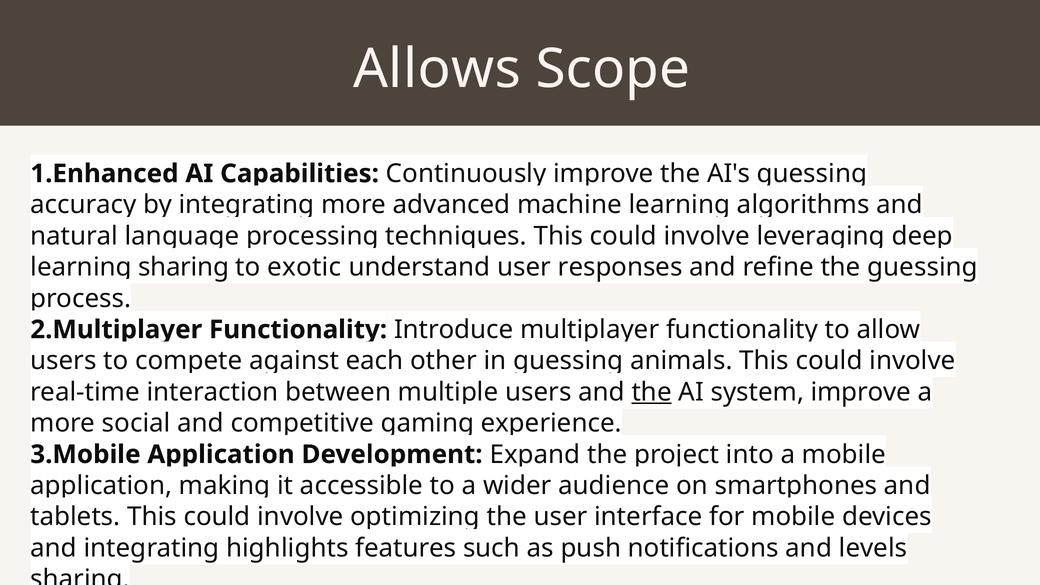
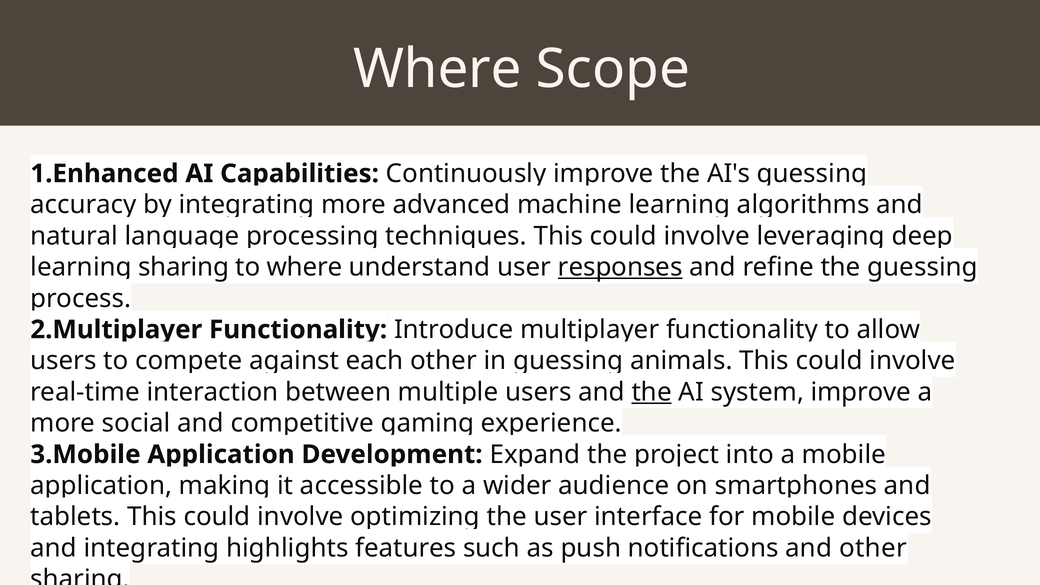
Allows at (437, 69): Allows -> Where
to exotic: exotic -> where
responses underline: none -> present
and levels: levels -> other
